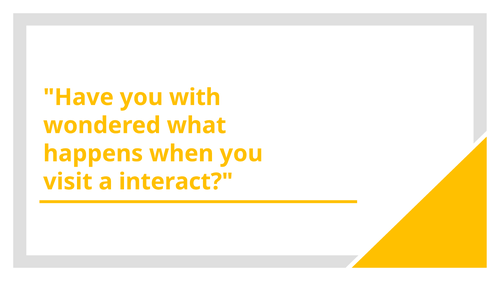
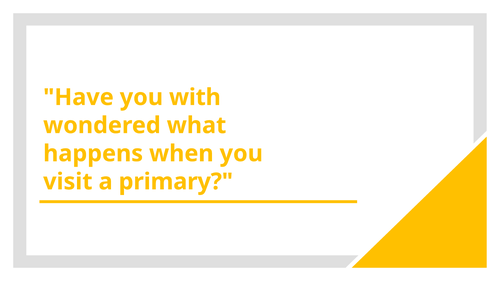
interact: interact -> primary
